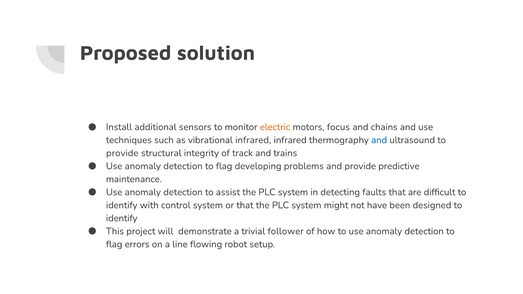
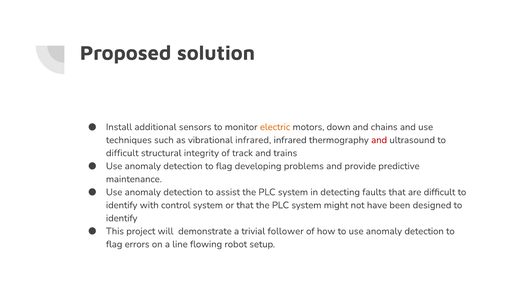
focus: focus -> down
and at (379, 140) colour: blue -> red
provide at (122, 153): provide -> difficult
